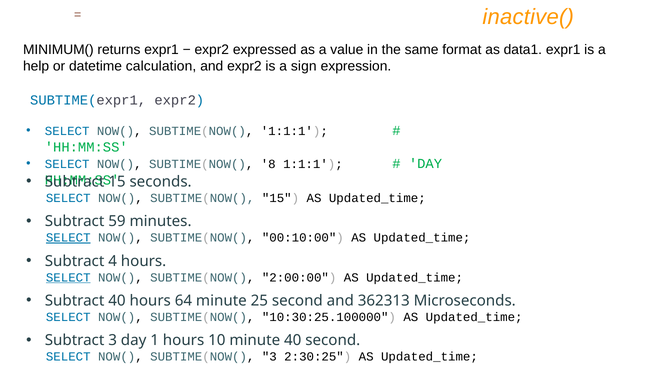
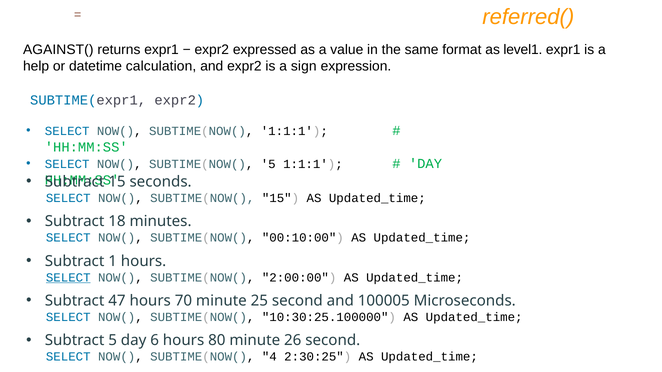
inactive(: inactive( -> referred(
MINIMUM(: MINIMUM( -> AGAINST(
data1: data1 -> level1
SUBTIME(NOW( 8: 8 -> 5
59: 59 -> 18
SELECT at (68, 238) underline: present -> none
4: 4 -> 1
Subtract 40: 40 -> 47
64: 64 -> 70
362313: 362313 -> 100005
Subtract 3: 3 -> 5
1: 1 -> 6
10: 10 -> 80
minute 40: 40 -> 26
SUBTIME(NOW( 3: 3 -> 4
